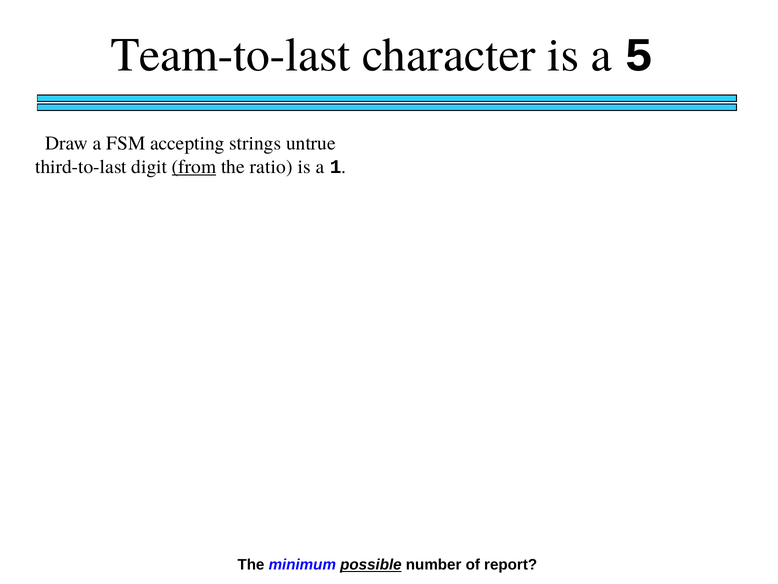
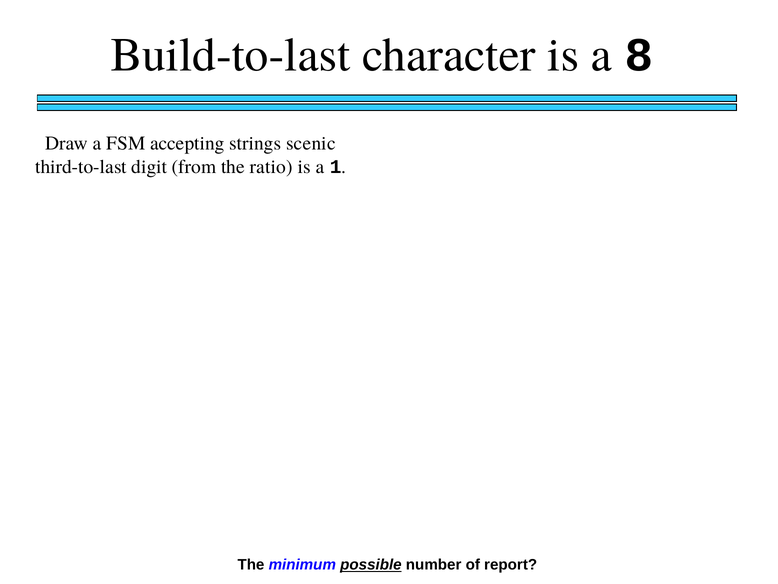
Team-to-last: Team-to-last -> Build-to-last
5: 5 -> 8
untrue: untrue -> scenic
from underline: present -> none
